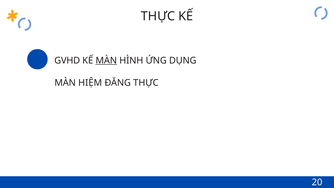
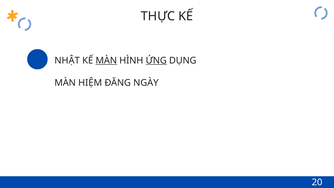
GVHD: GVHD -> NHẬT
ỨNG underline: none -> present
ĐĂNG THỰC: THỰC -> NGÀY
